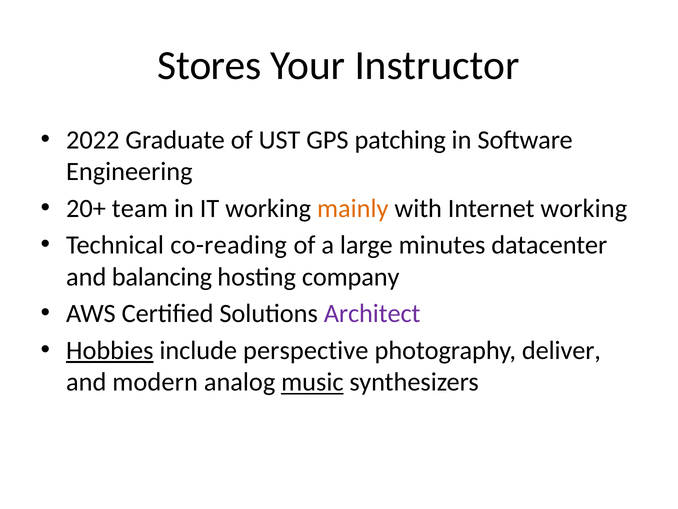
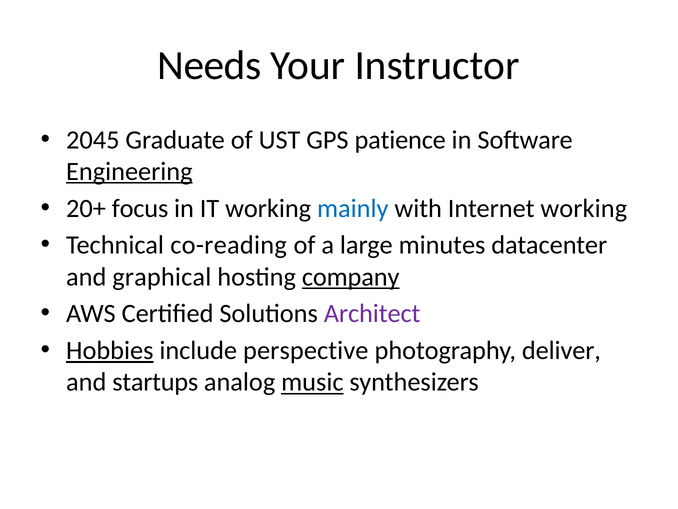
Stores: Stores -> Needs
2022: 2022 -> 2045
patching: patching -> patience
Engineering underline: none -> present
team: team -> focus
mainly colour: orange -> blue
balancing: balancing -> graphical
company underline: none -> present
modern: modern -> startups
